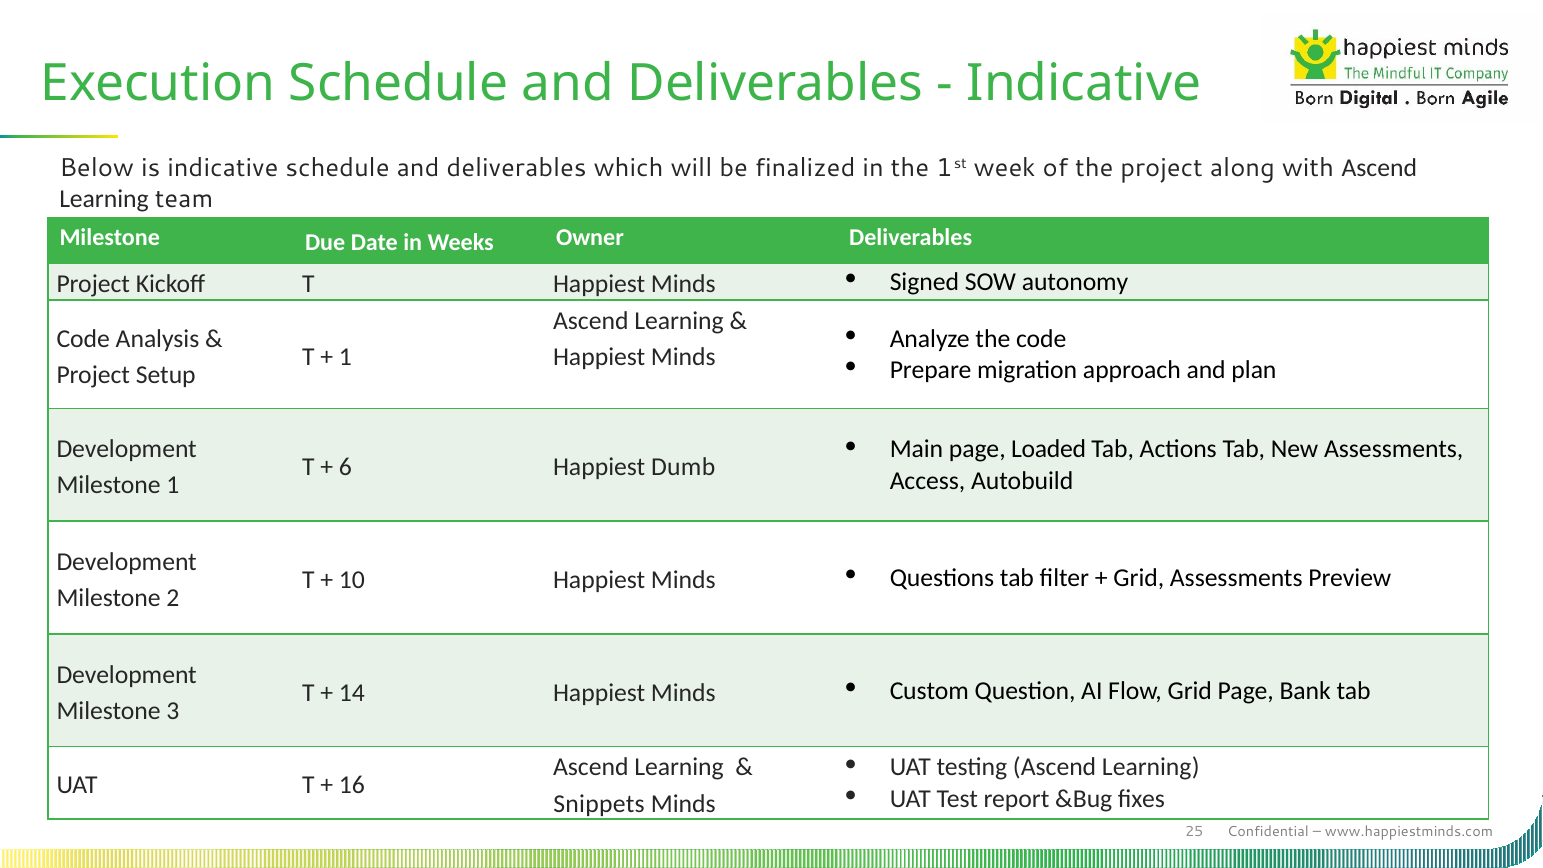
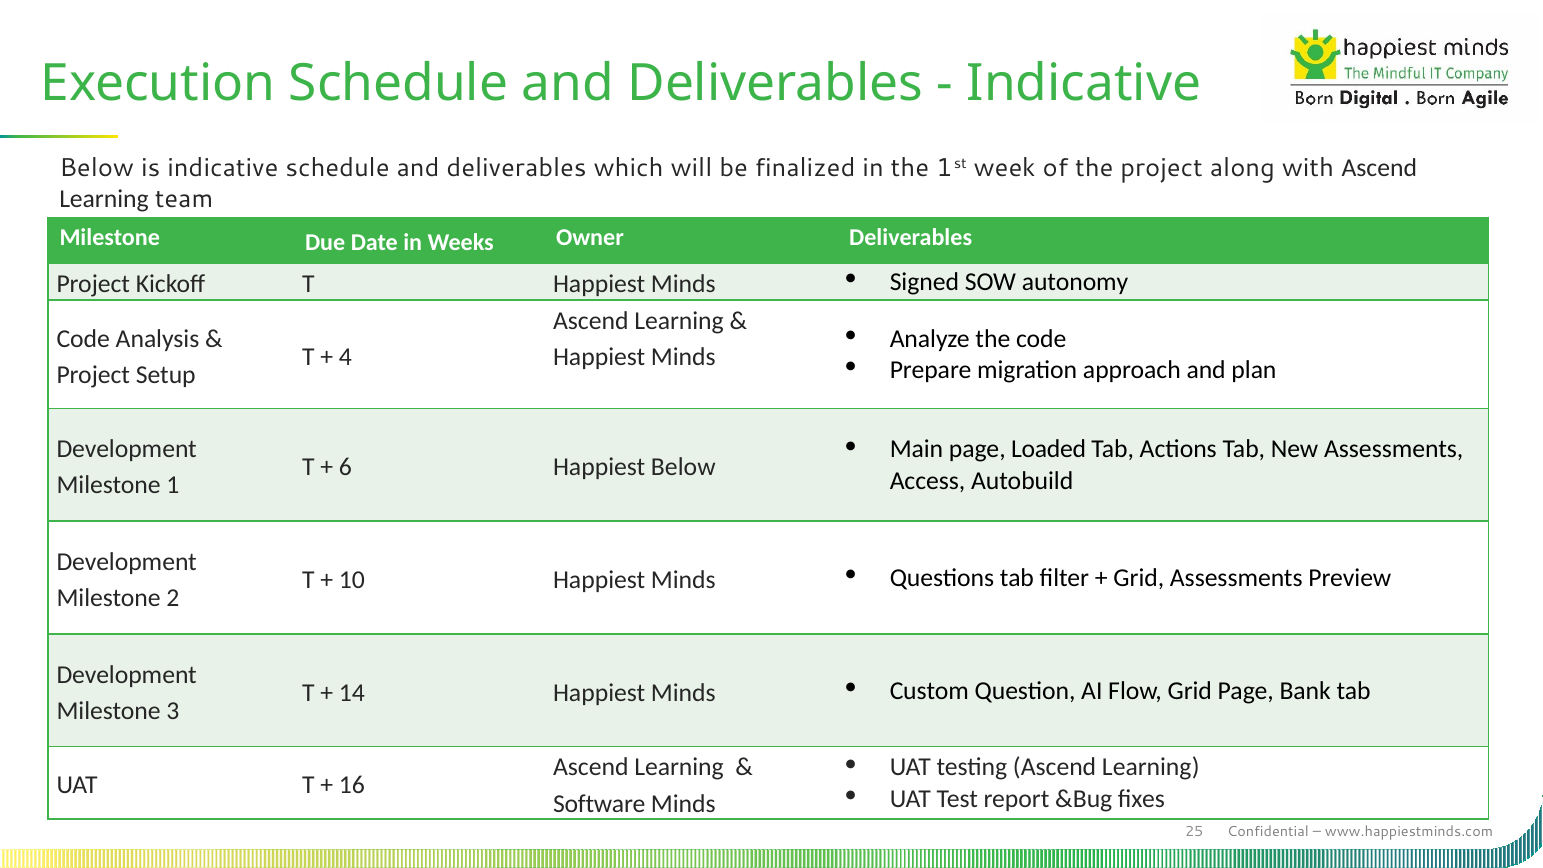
1 at (346, 357): 1 -> 4
Happiest Dumb: Dumb -> Below
Snippets: Snippets -> Software
